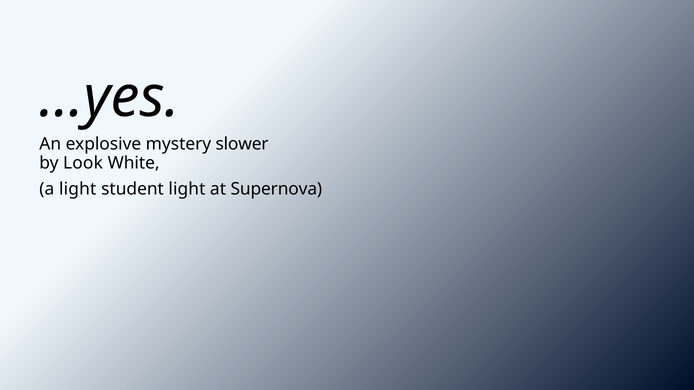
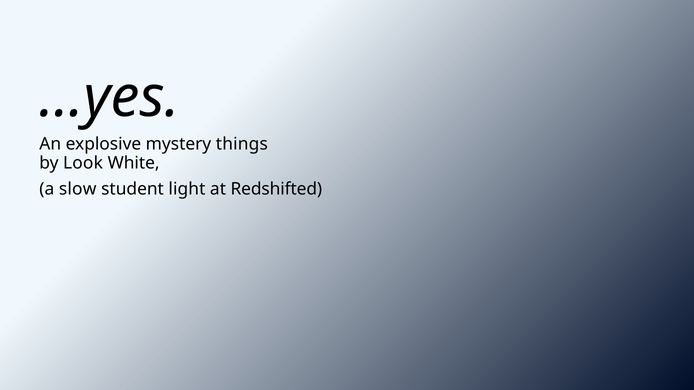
slower: slower -> things
a light: light -> slow
Supernova: Supernova -> Redshifted
